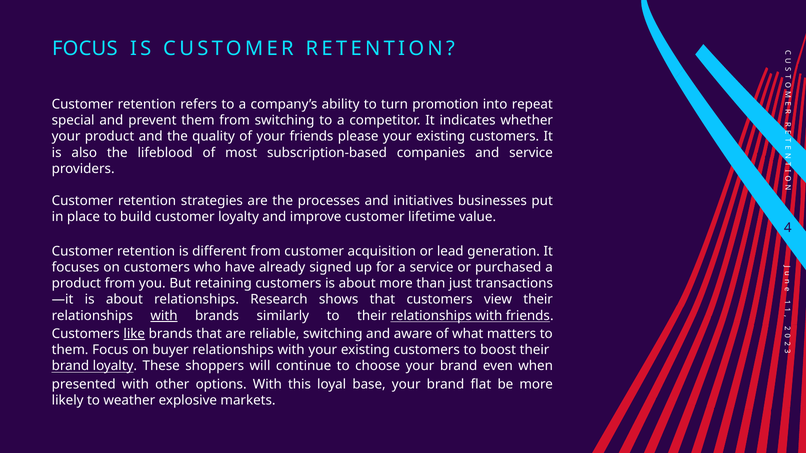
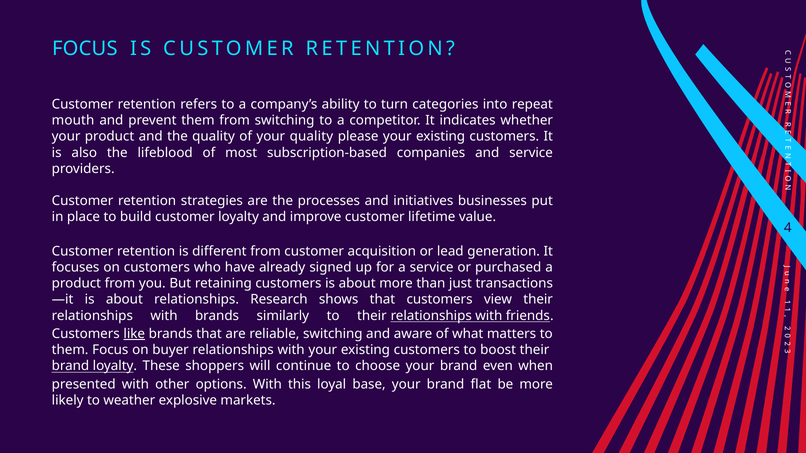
promotion: promotion -> categories
special: special -> mouth
your friends: friends -> quality
with at (164, 316) underline: present -> none
